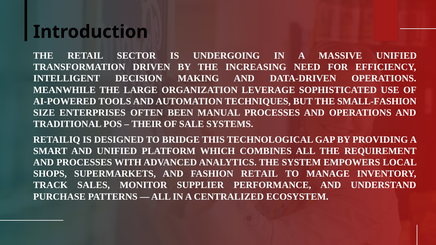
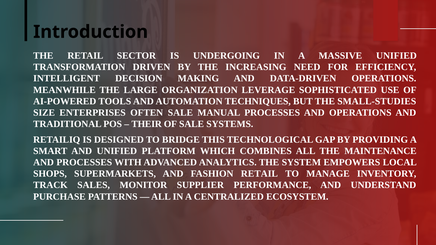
SMALL-FASHION: SMALL-FASHION -> SMALL-STUDIES
OFTEN BEEN: BEEN -> SALE
REQUIREMENT: REQUIREMENT -> MAINTENANCE
